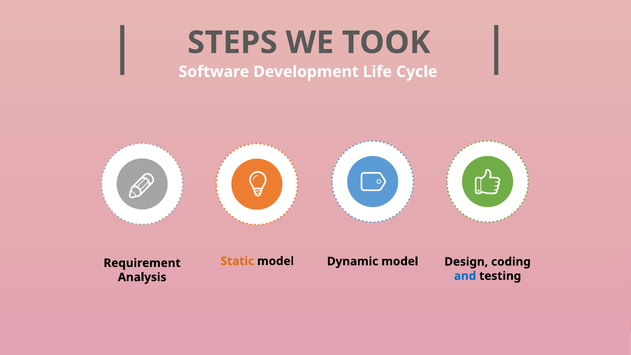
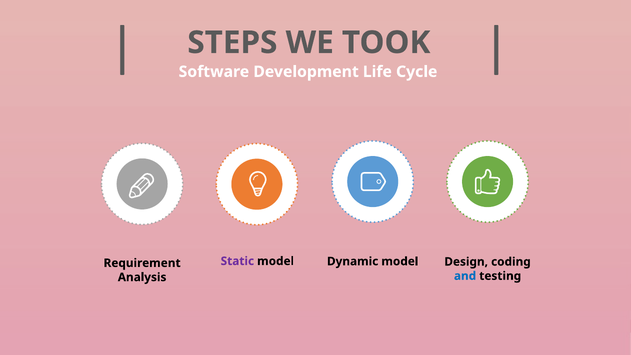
Static colour: orange -> purple
